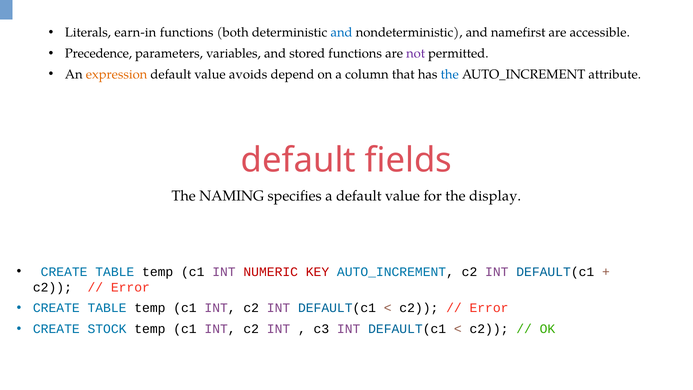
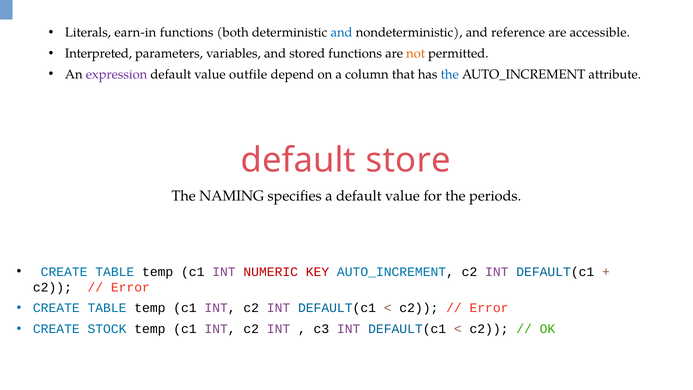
namefirst: namefirst -> reference
Precedence: Precedence -> Interpreted
not colour: purple -> orange
expression colour: orange -> purple
avoids: avoids -> outfile
fields: fields -> store
display: display -> periods
